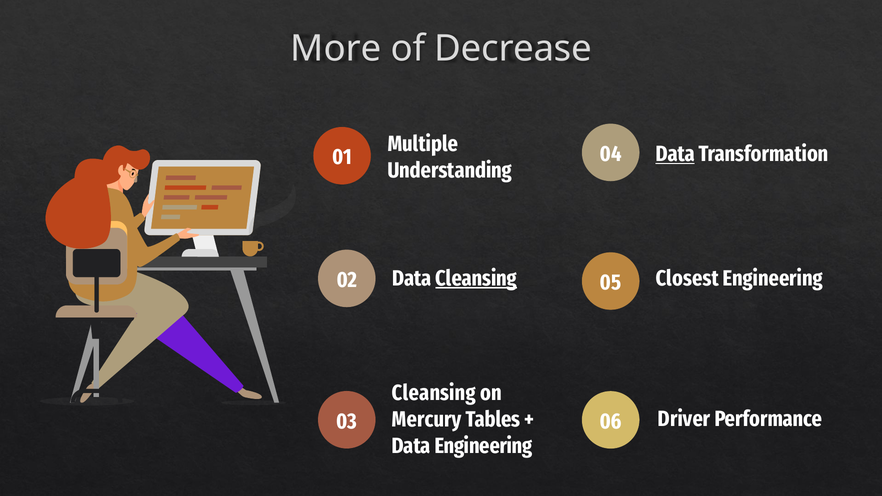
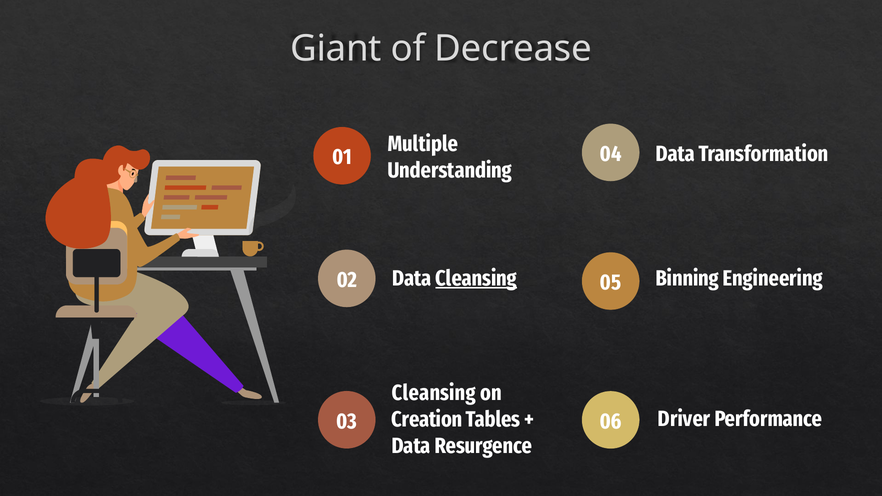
More: More -> Giant
Data at (675, 154) underline: present -> none
Closest: Closest -> Binning
Mercury: Mercury -> Creation
Data Engineering: Engineering -> Resurgence
